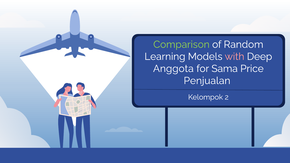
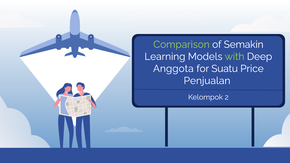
Random: Random -> Semakin
with colour: pink -> light green
Sama: Sama -> Suatu
